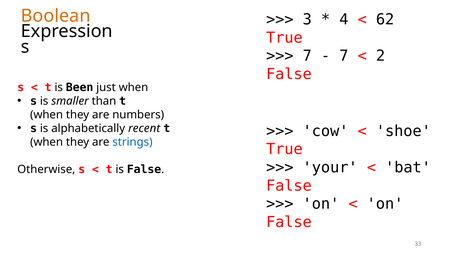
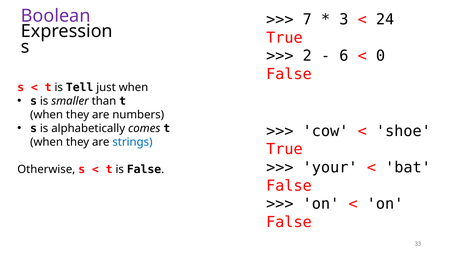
Boolean colour: orange -> purple
3: 3 -> 7
4: 4 -> 3
62: 62 -> 24
7 at (307, 56): 7 -> 2
7 at (344, 56): 7 -> 6
2: 2 -> 0
Been: Been -> Tell
recent: recent -> comes
